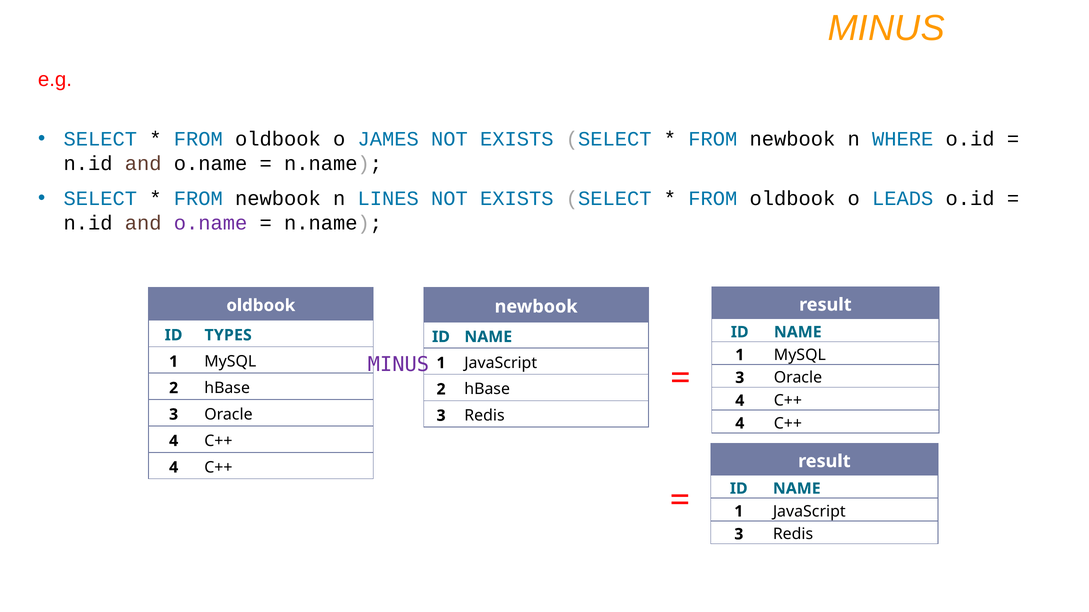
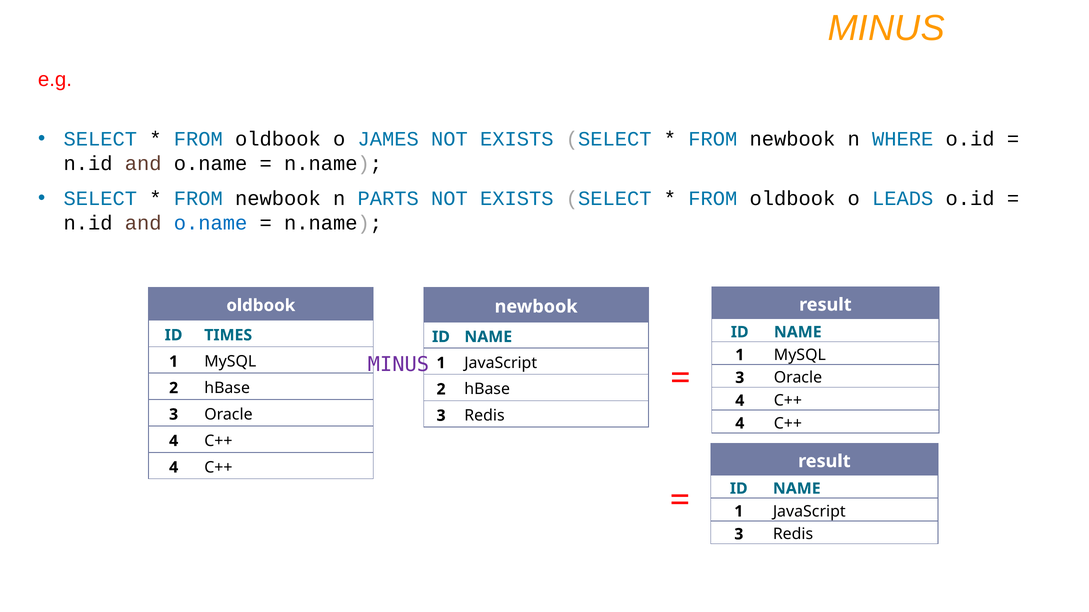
LINES: LINES -> PARTS
o.name at (211, 223) colour: purple -> blue
TYPES: TYPES -> TIMES
